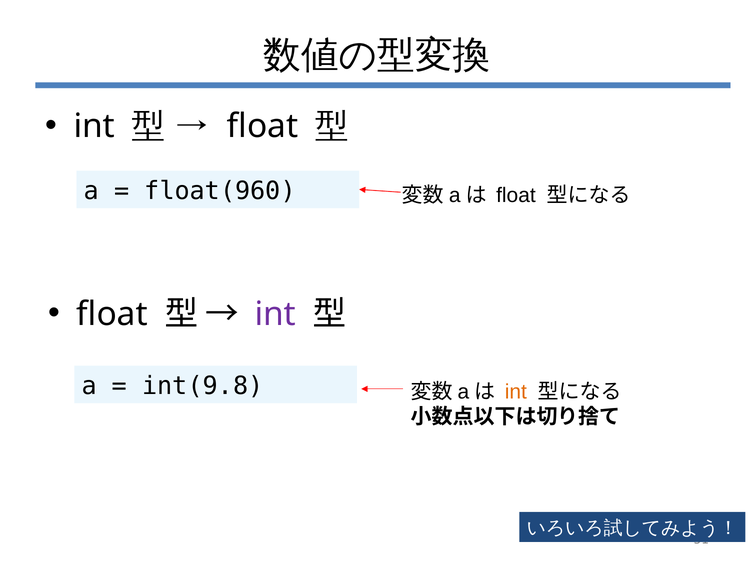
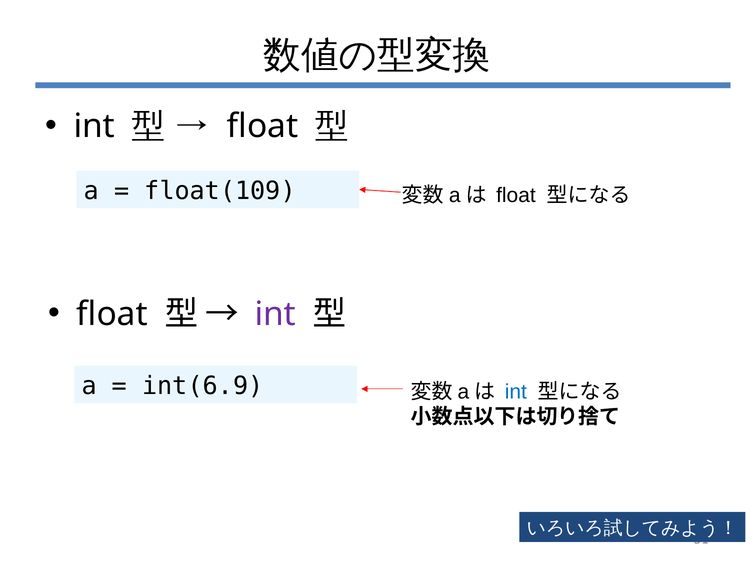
float(960: float(960 -> float(109
int(9.8: int(9.8 -> int(6.9
int at (516, 392) colour: orange -> blue
